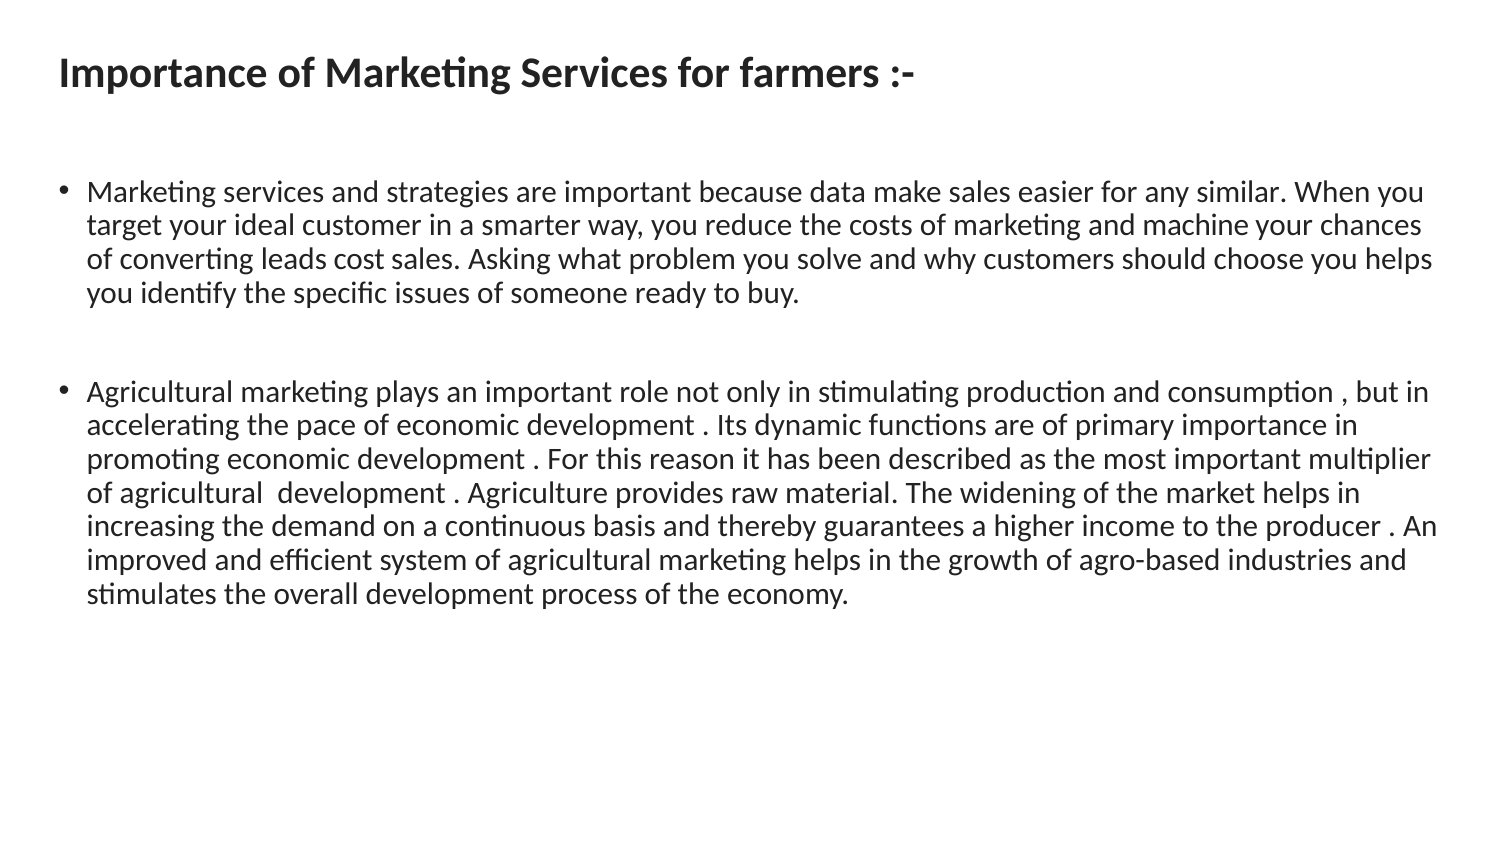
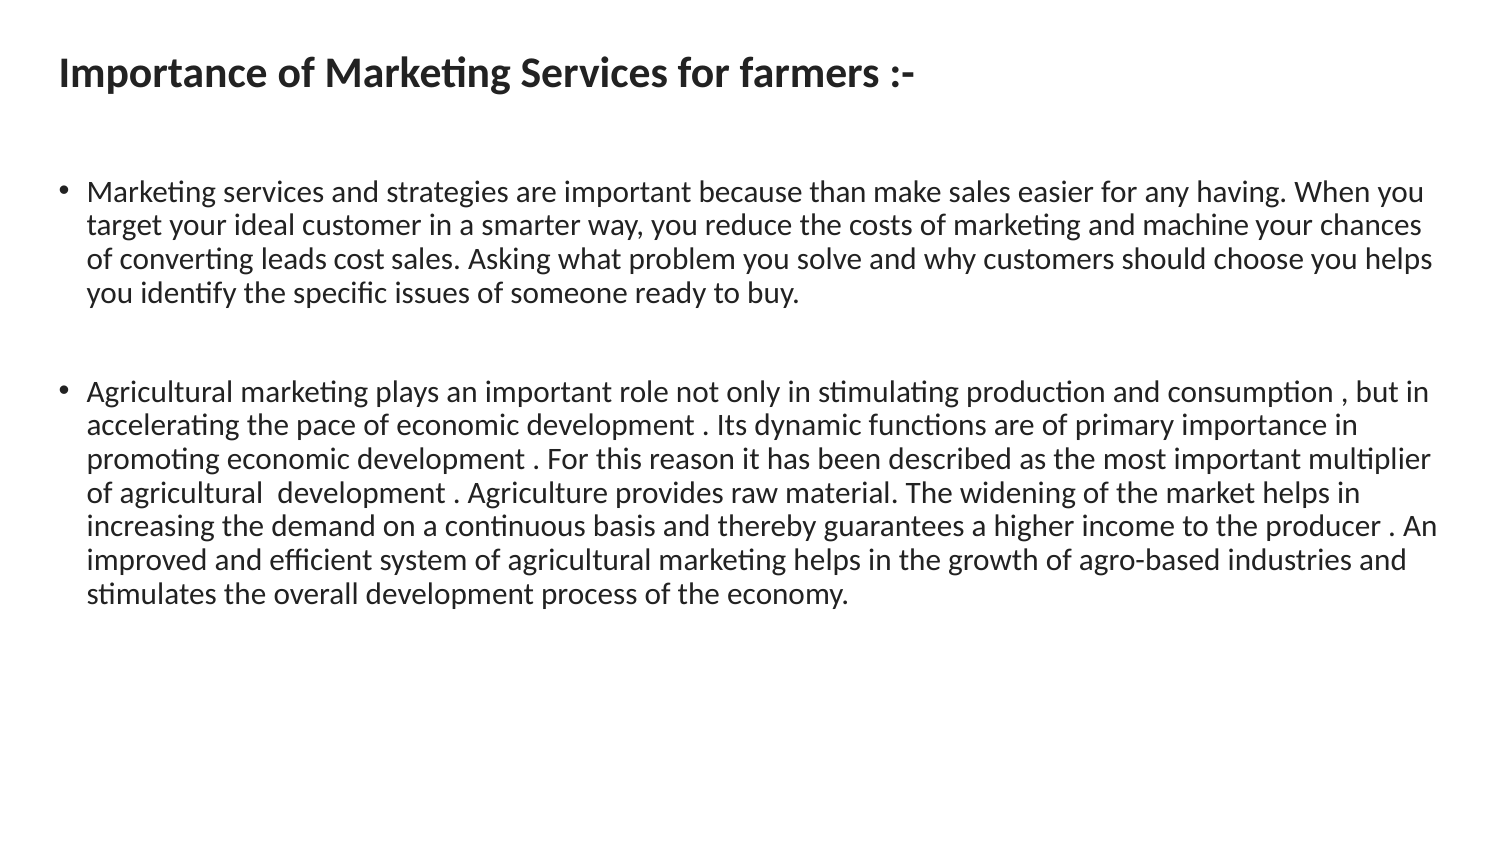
data: data -> than
similar: similar -> having
